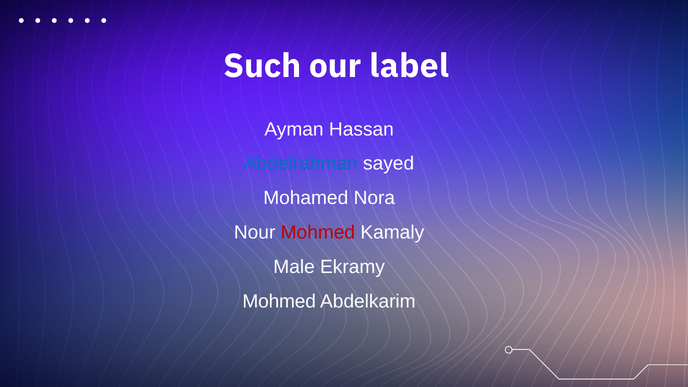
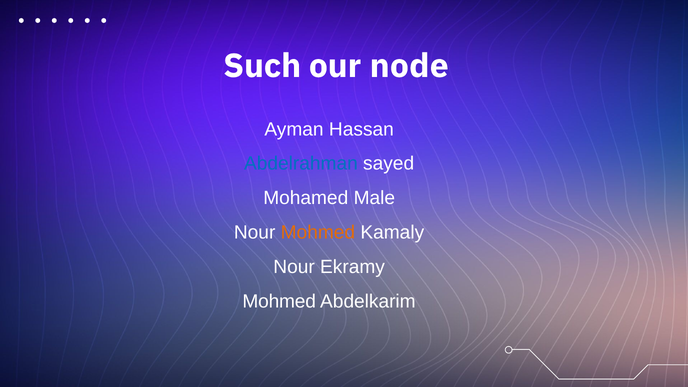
label: label -> node
Nora: Nora -> Male
Mohmed at (318, 232) colour: red -> orange
Male at (294, 267): Male -> Nour
